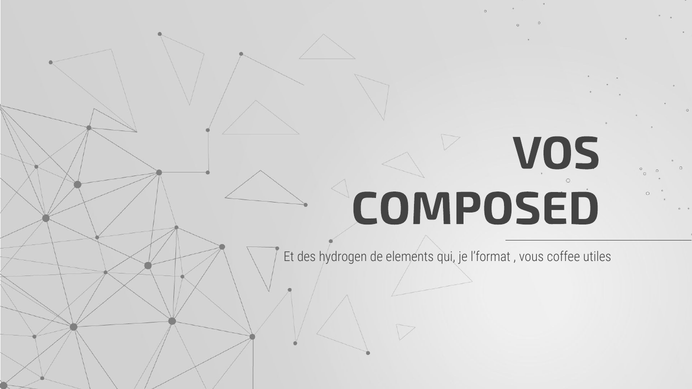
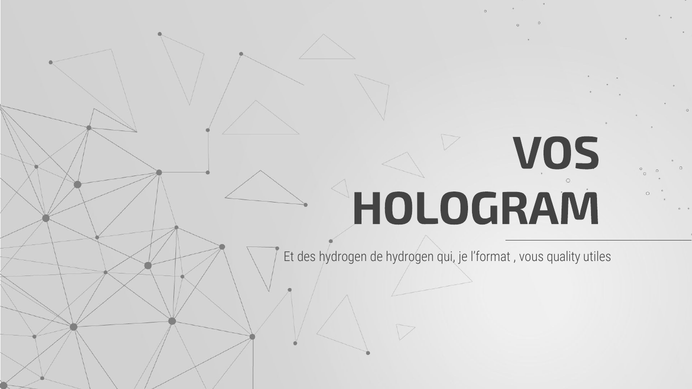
COMPOSED: COMPOSED -> HOLOGRAM
de elements: elements -> hydrogen
coffee: coffee -> quality
